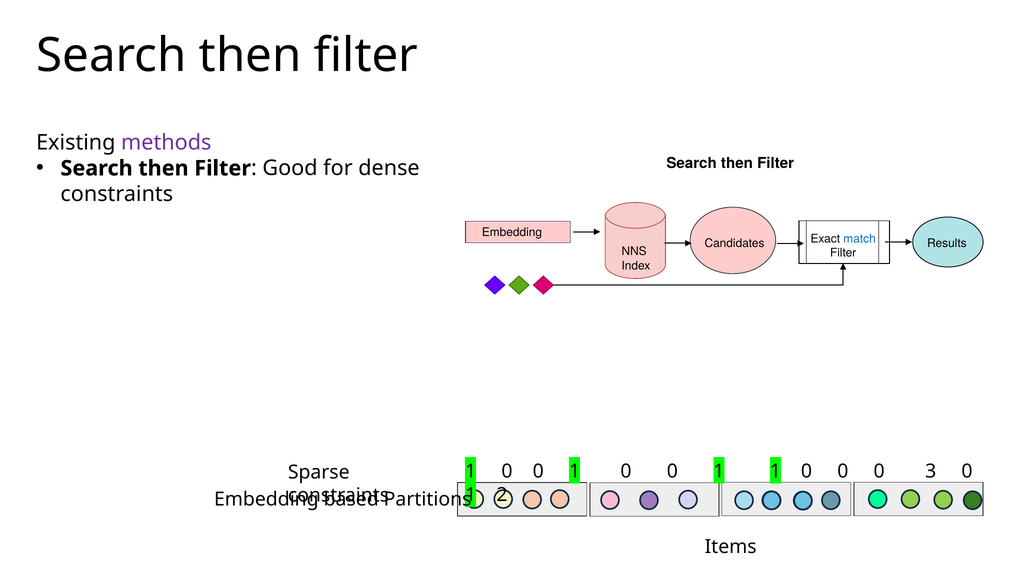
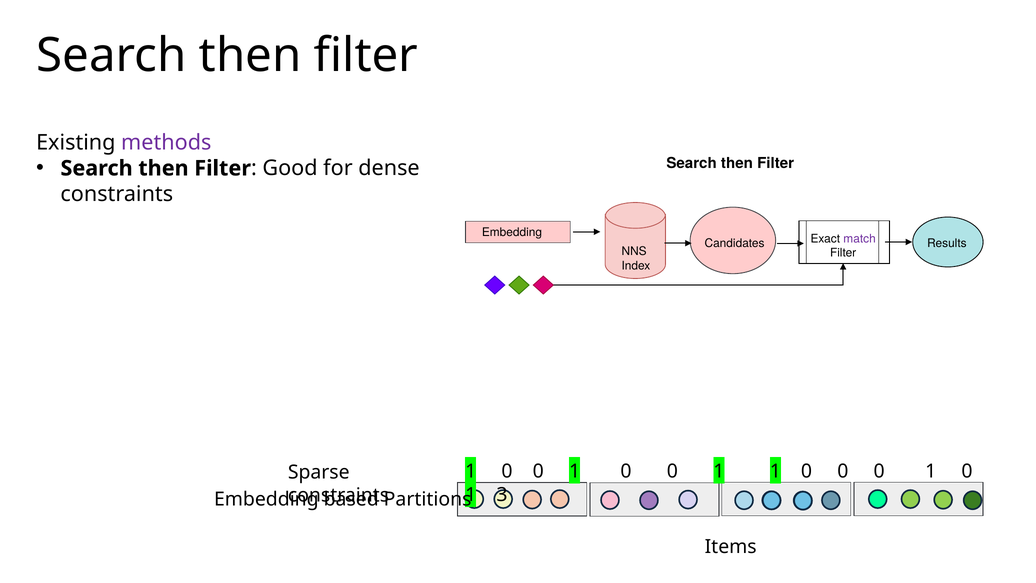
match colour: blue -> purple
0 0 0 3: 3 -> 1
2: 2 -> 3
